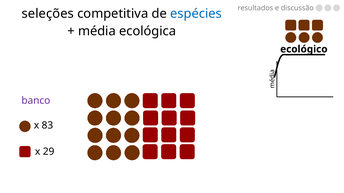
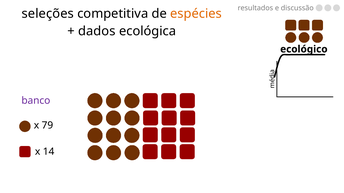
espécies colour: blue -> orange
média: média -> dados
83: 83 -> 79
29: 29 -> 14
